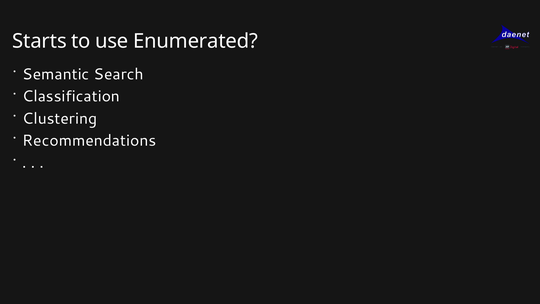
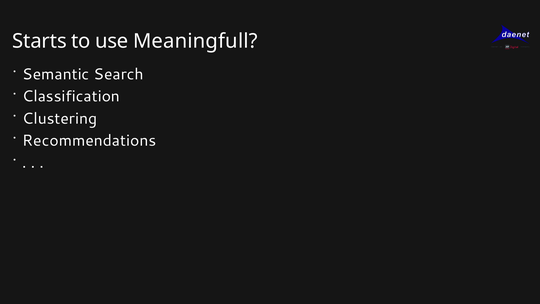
Enumerated: Enumerated -> Meaningfull
